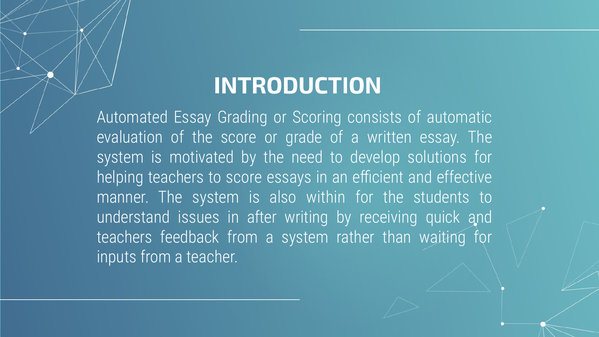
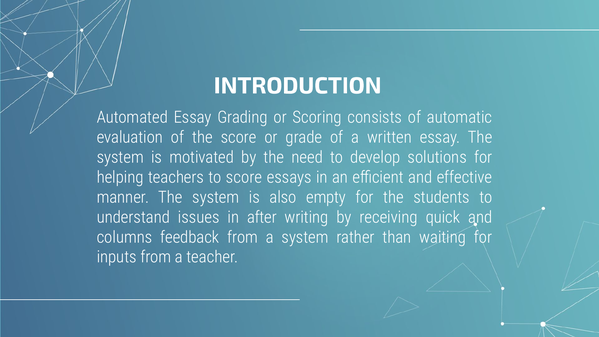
within: within -> empty
teachers at (125, 237): teachers -> columns
